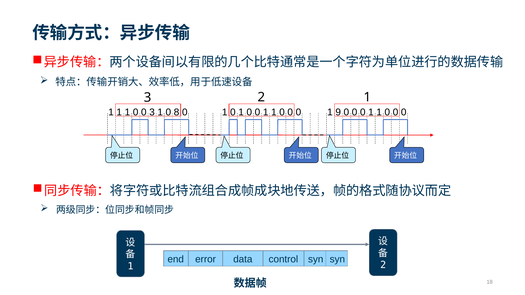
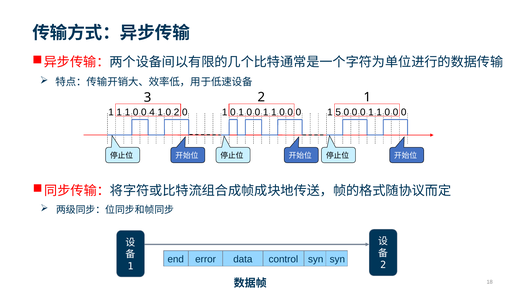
0 3: 3 -> 4
0 8: 8 -> 2
9: 9 -> 5
